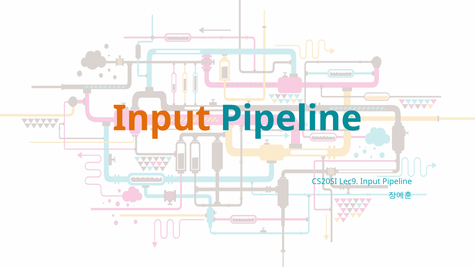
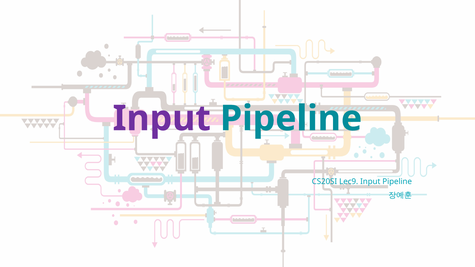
Input at (162, 119) colour: orange -> purple
